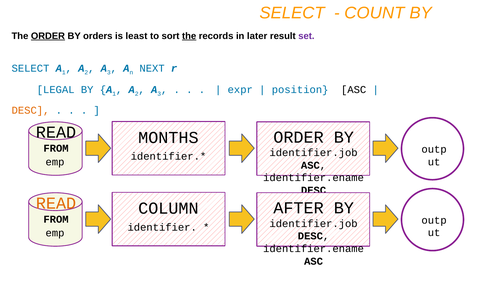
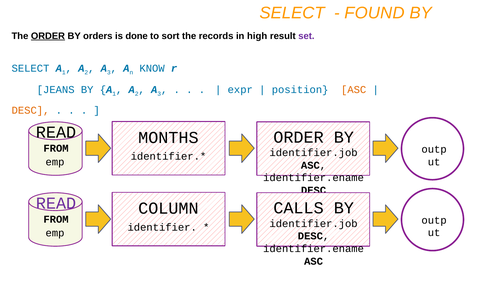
COUNT: COUNT -> FOUND
least: least -> done
the at (189, 36) underline: present -> none
later: later -> high
NEXT: NEXT -> KNOW
LEGAL: LEGAL -> JEANS
ASC at (354, 90) colour: black -> orange
READ at (56, 203) colour: orange -> purple
AFTER: AFTER -> CALLS
